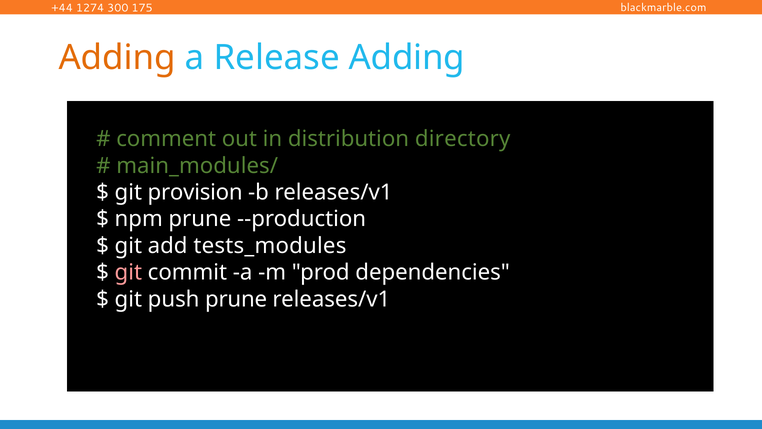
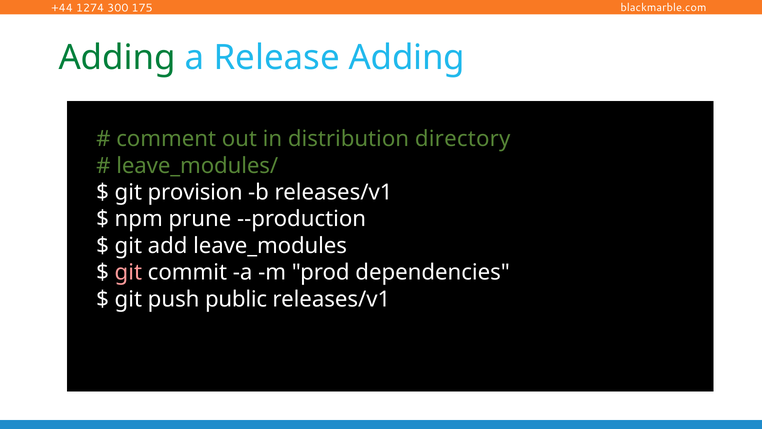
Adding at (117, 58) colour: orange -> green
main_modules/: main_modules/ -> leave_modules/
tests_modules: tests_modules -> leave_modules
push prune: prune -> public
